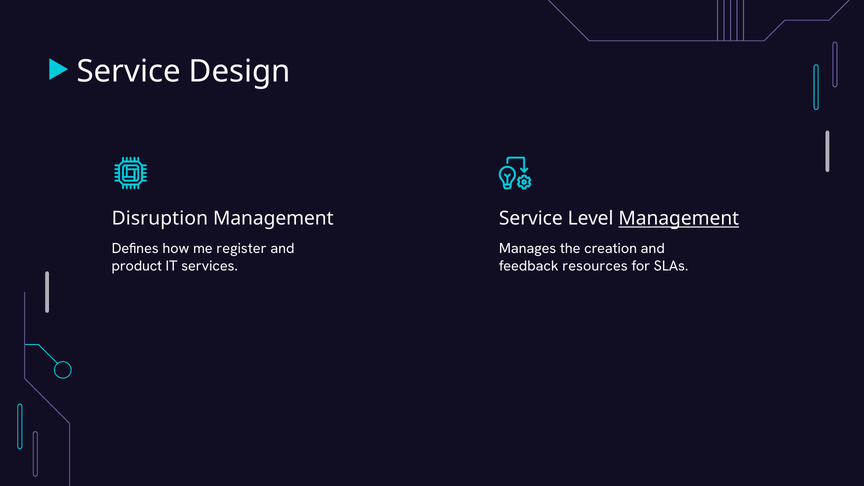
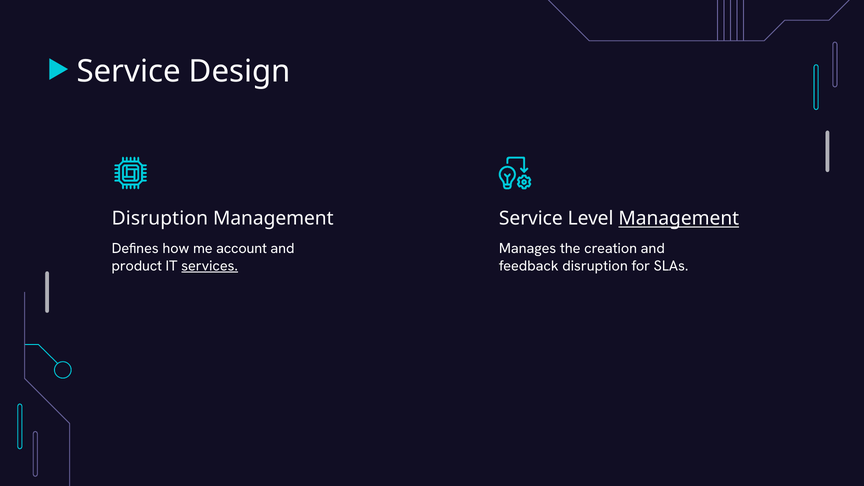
register: register -> account
services underline: none -> present
feedback resources: resources -> disruption
